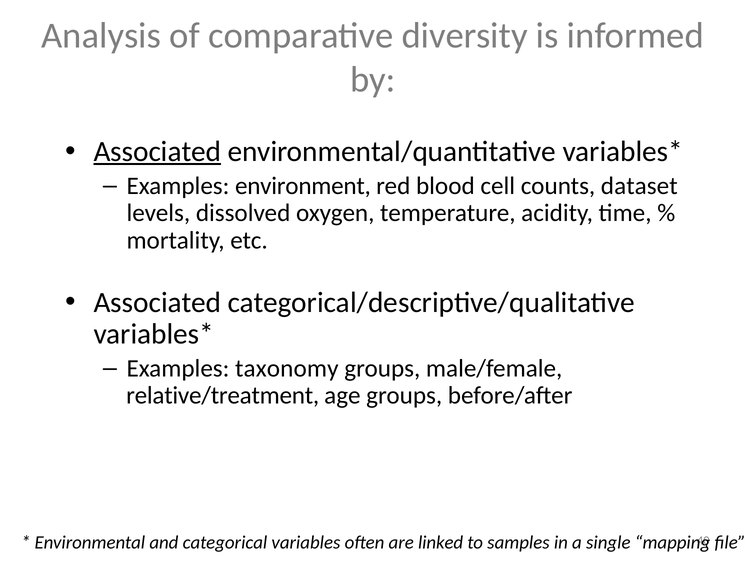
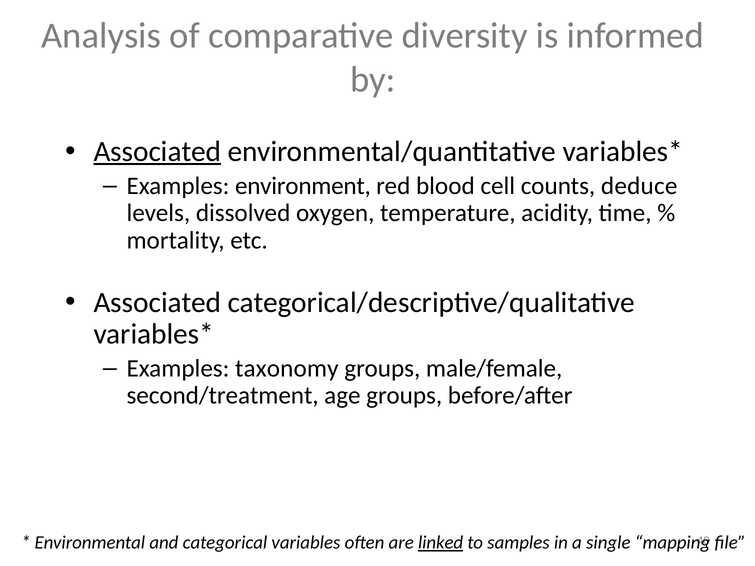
dataset: dataset -> deduce
relative/treatment: relative/treatment -> second/treatment
linked underline: none -> present
